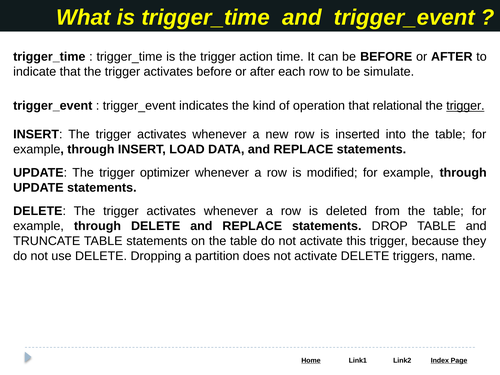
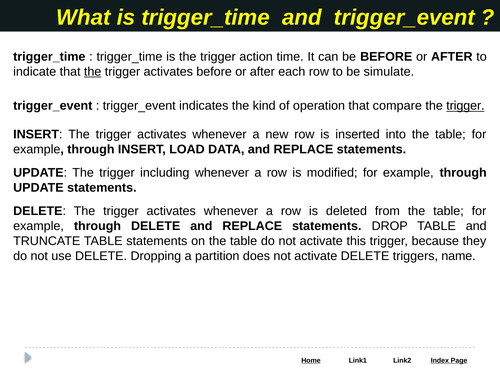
the at (93, 72) underline: none -> present
relational: relational -> compare
optimizer: optimizer -> including
